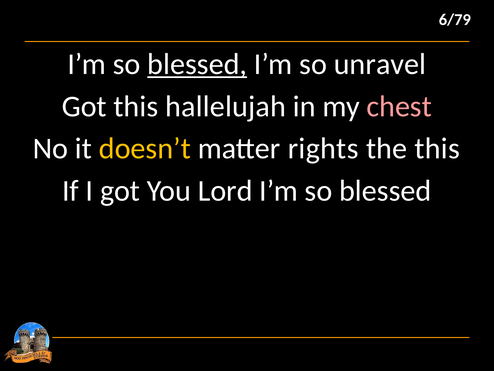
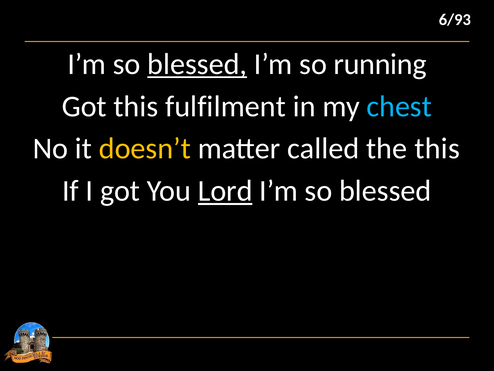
6/79: 6/79 -> 6/93
unravel: unravel -> running
hallelujah: hallelujah -> fulfilment
chest colour: pink -> light blue
rights: rights -> called
Lord underline: none -> present
